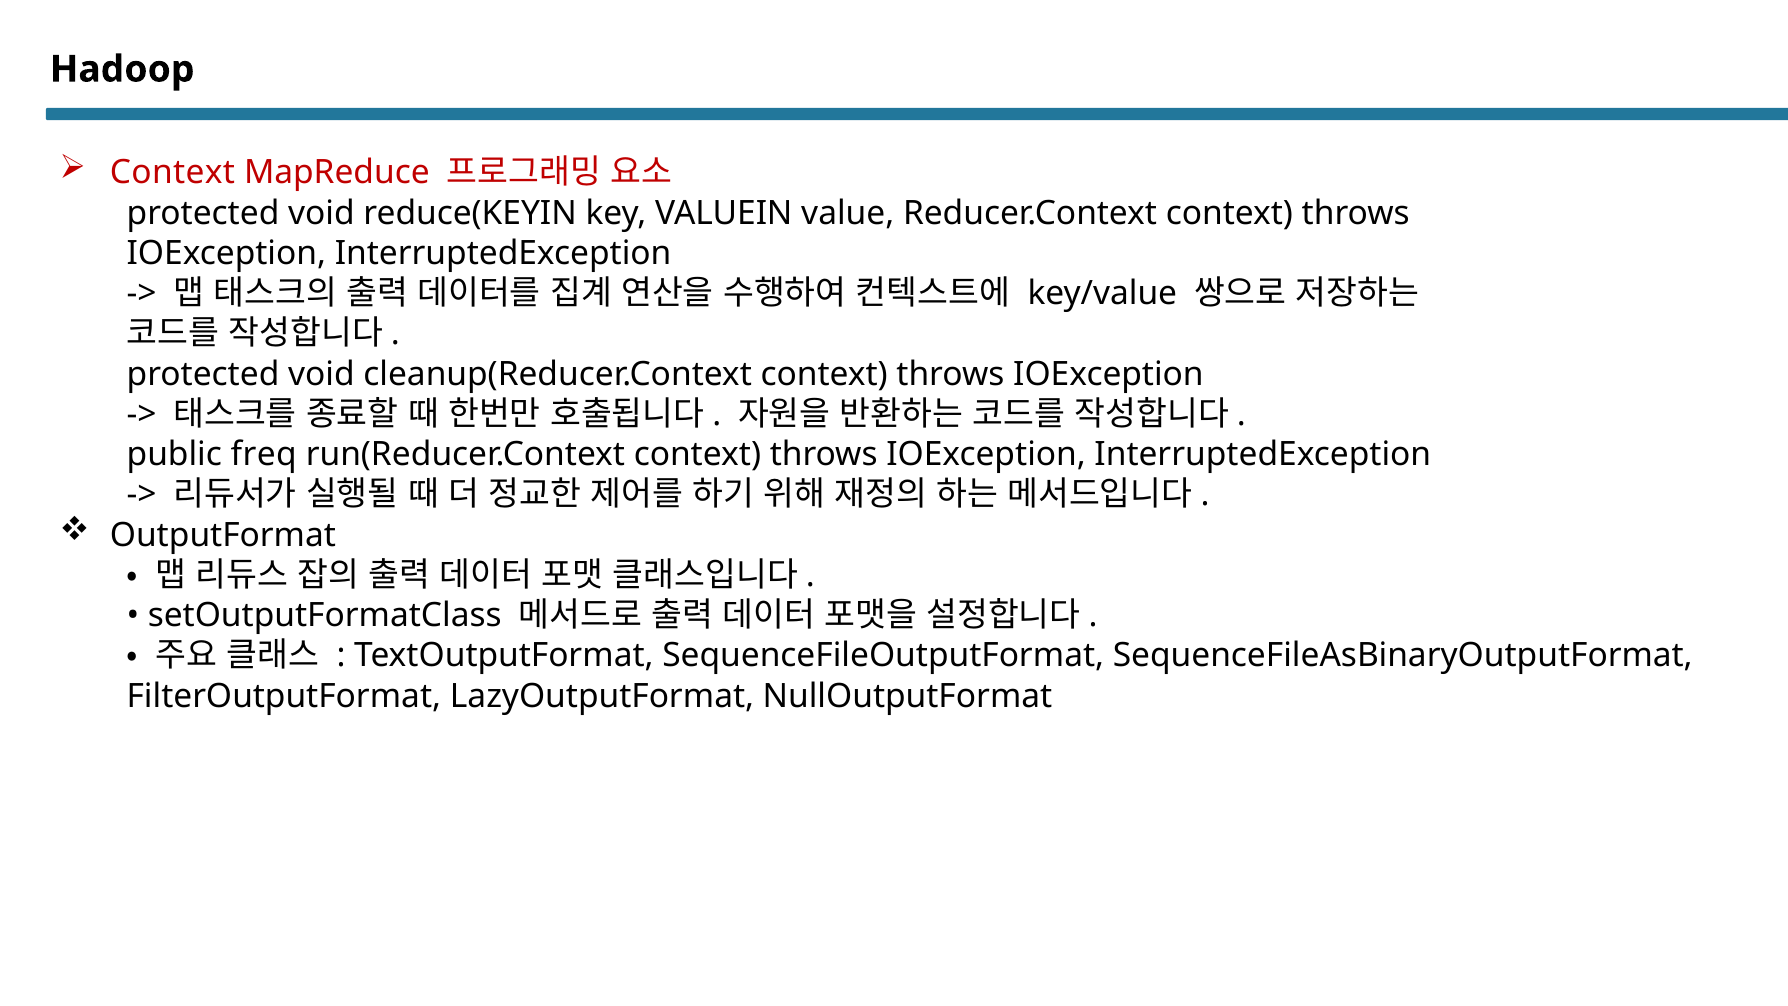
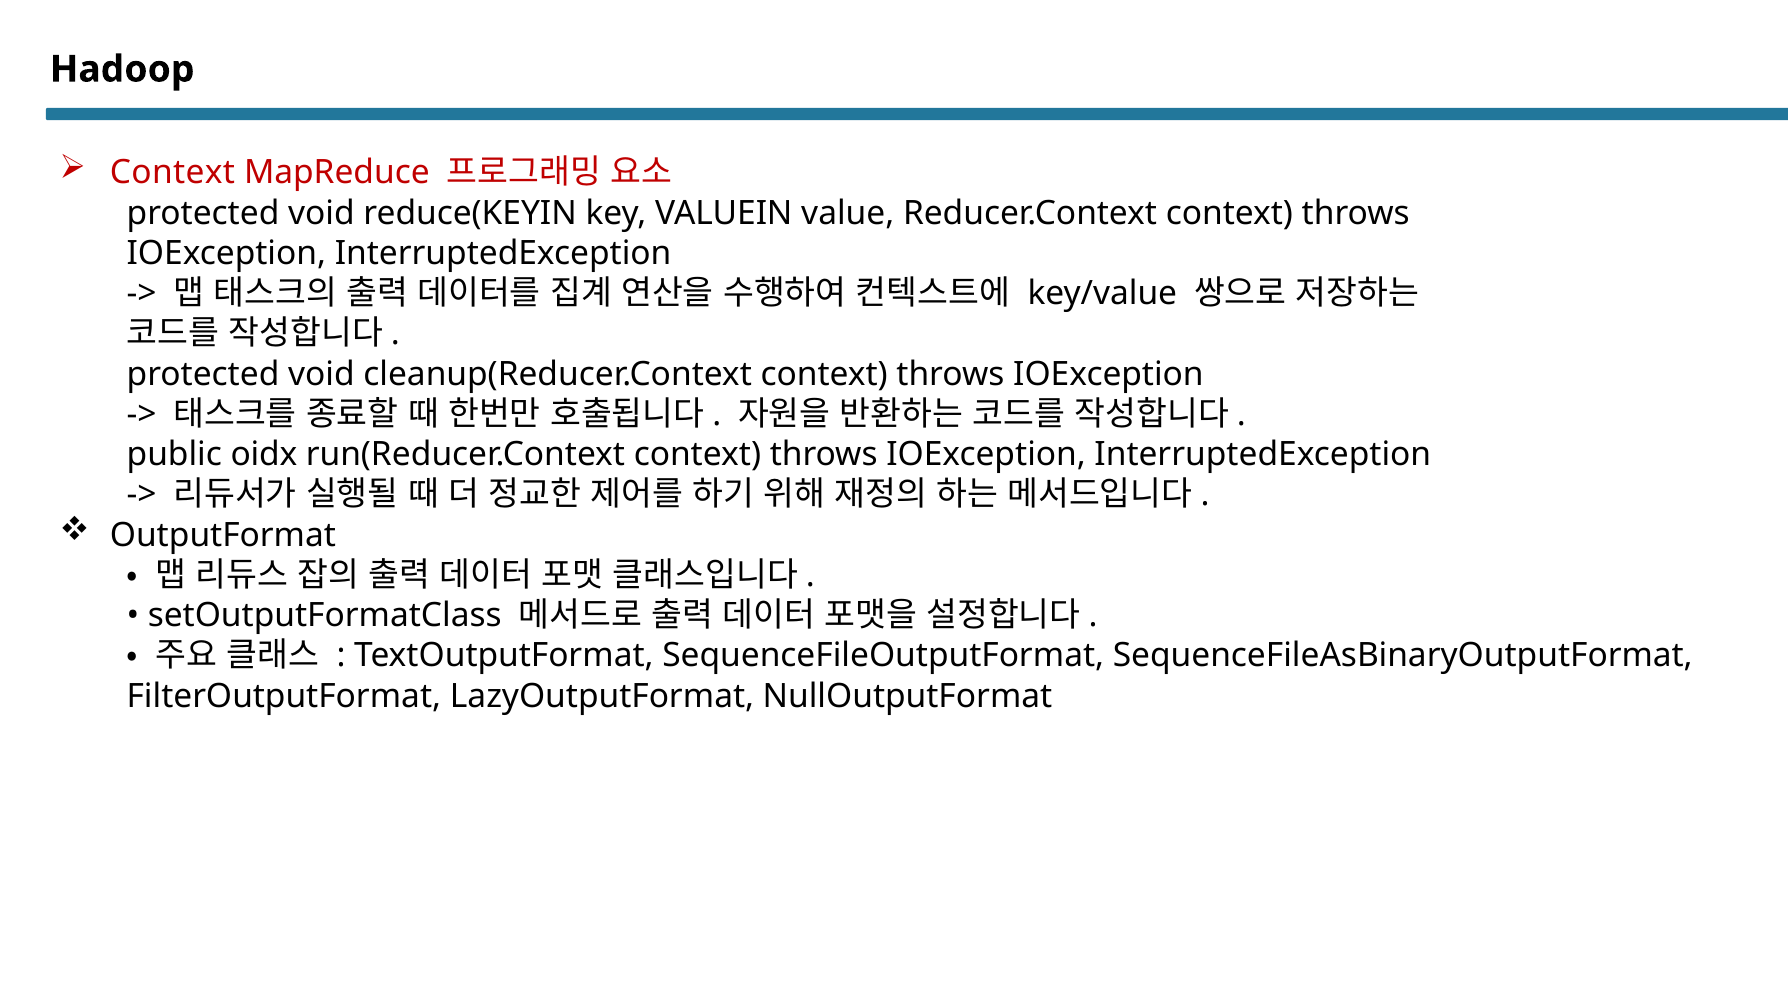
freq: freq -> oidx
